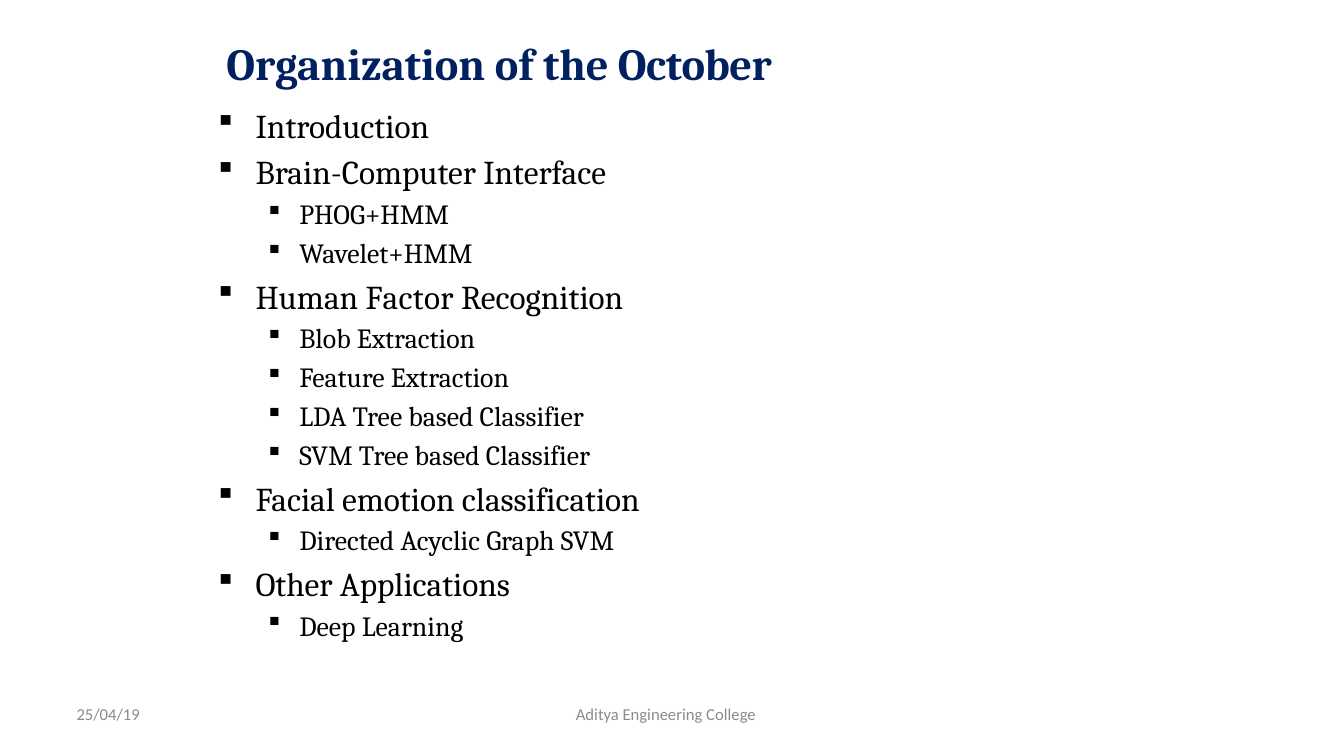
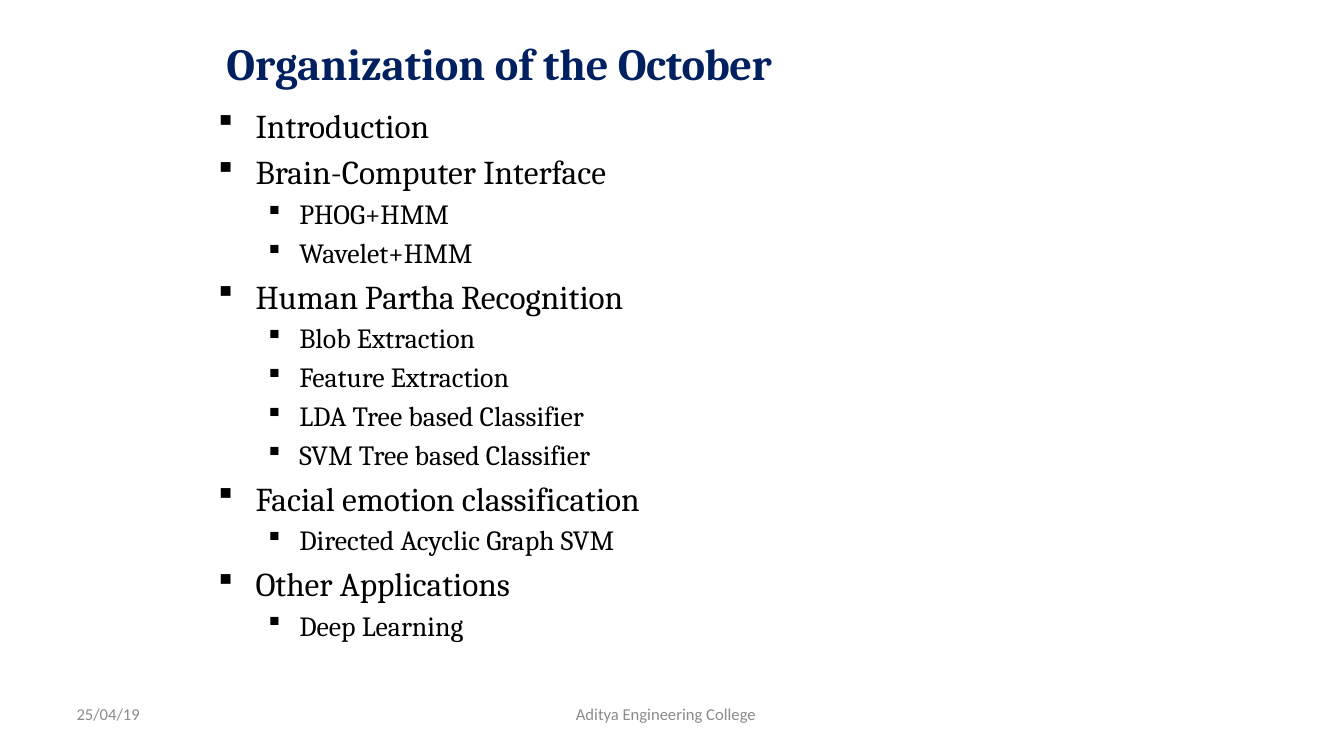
Factor: Factor -> Partha
